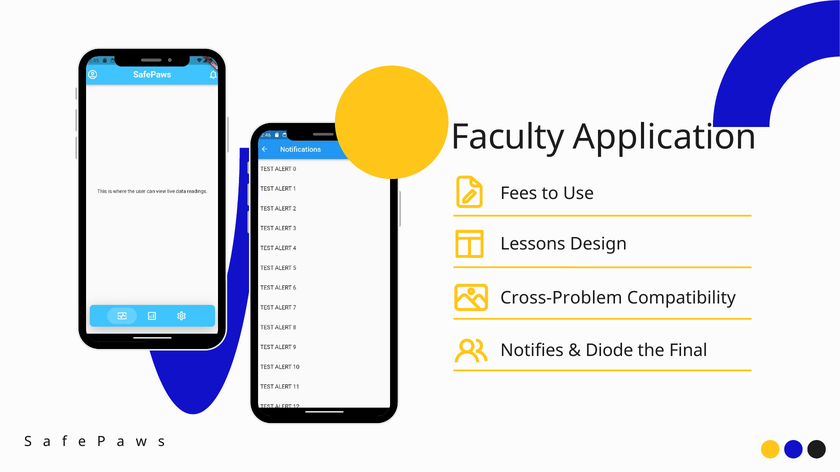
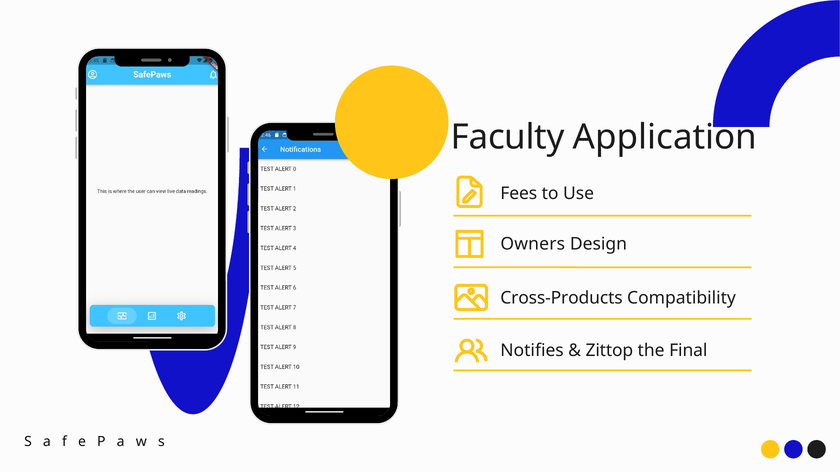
Lessons: Lessons -> Owners
Cross-Problem: Cross-Problem -> Cross-Products
Diode: Diode -> Zittop
